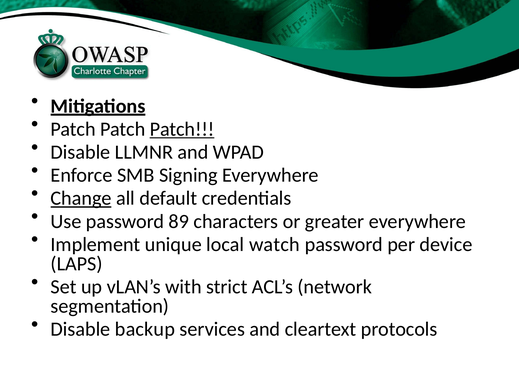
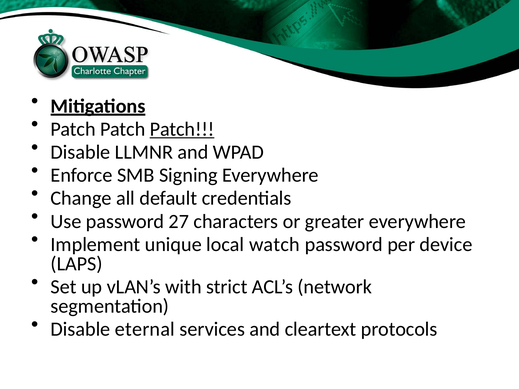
Change underline: present -> none
89: 89 -> 27
backup: backup -> eternal
